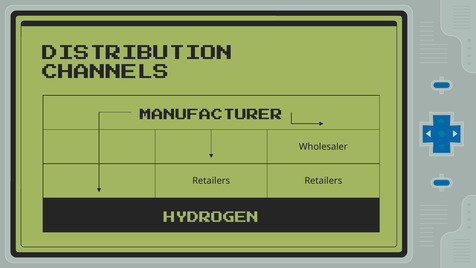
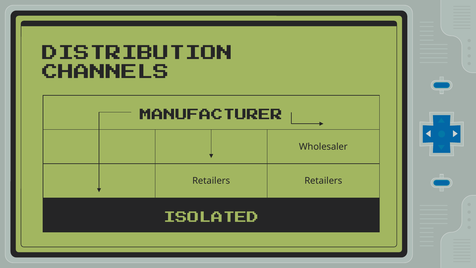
HYDROGEN: HYDROGEN -> ISOLATED
